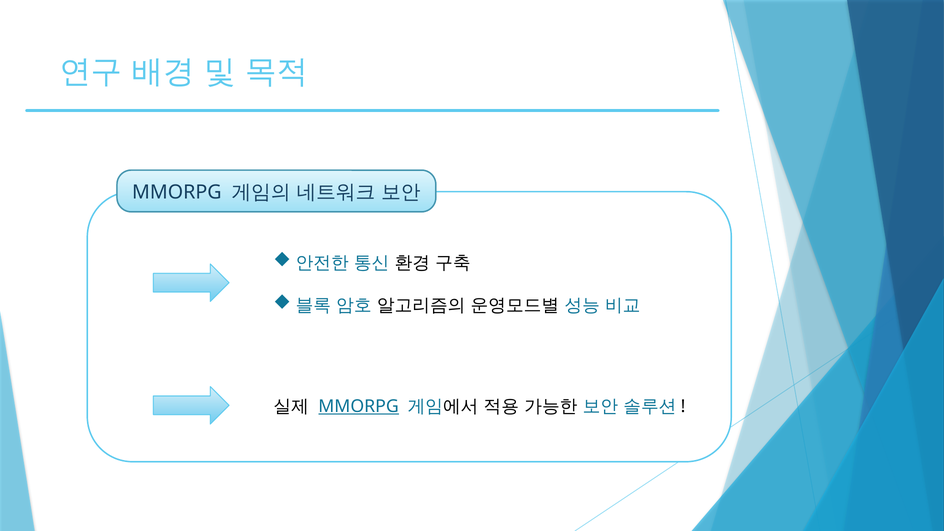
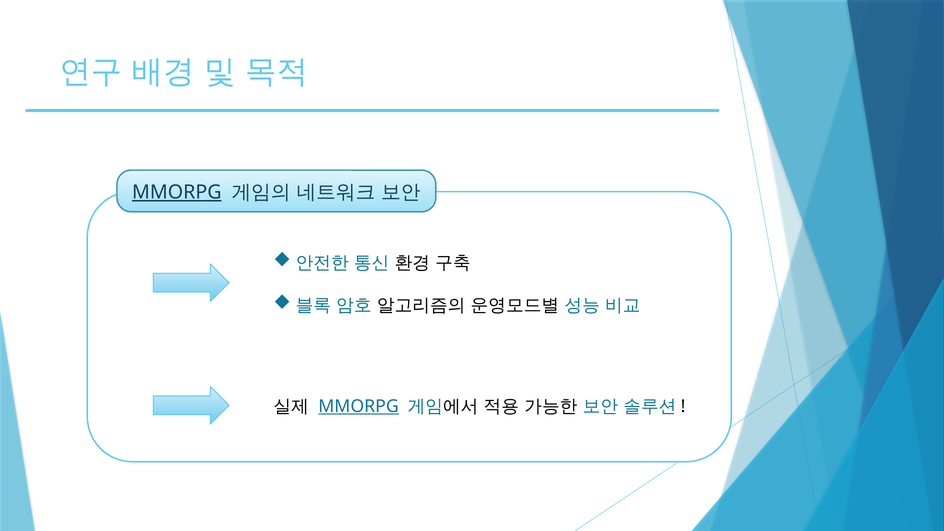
MMORPG at (177, 192) underline: none -> present
